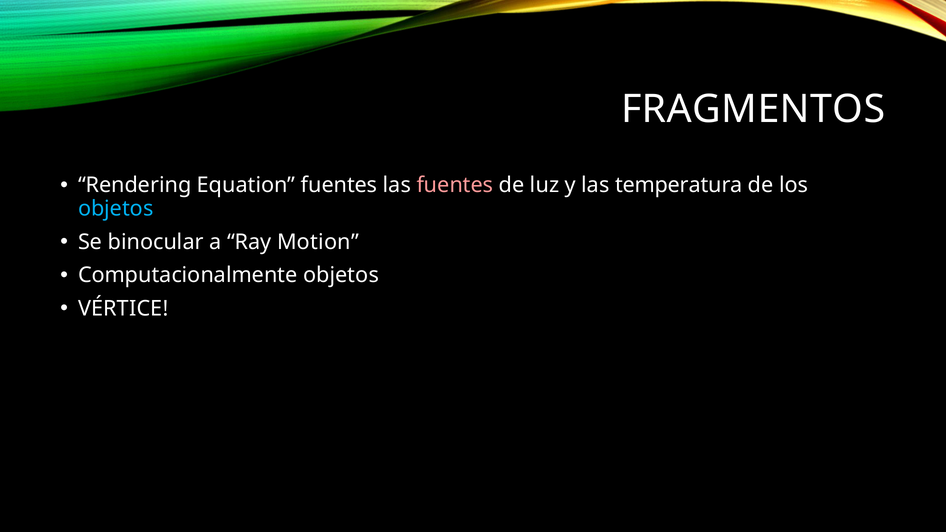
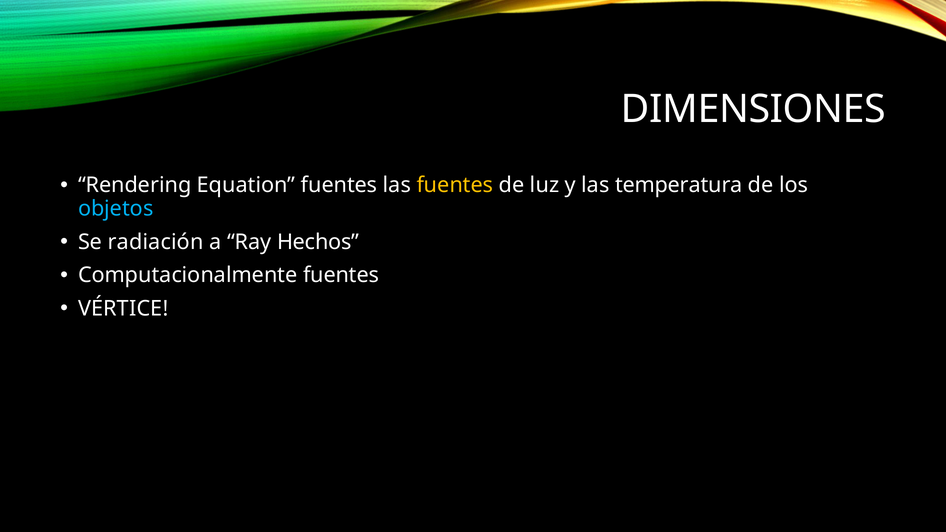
FRAGMENTOS: FRAGMENTOS -> DIMENSIONES
fuentes at (455, 185) colour: pink -> yellow
binocular: binocular -> radiación
Motion: Motion -> Hechos
Computacionalmente objetos: objetos -> fuentes
